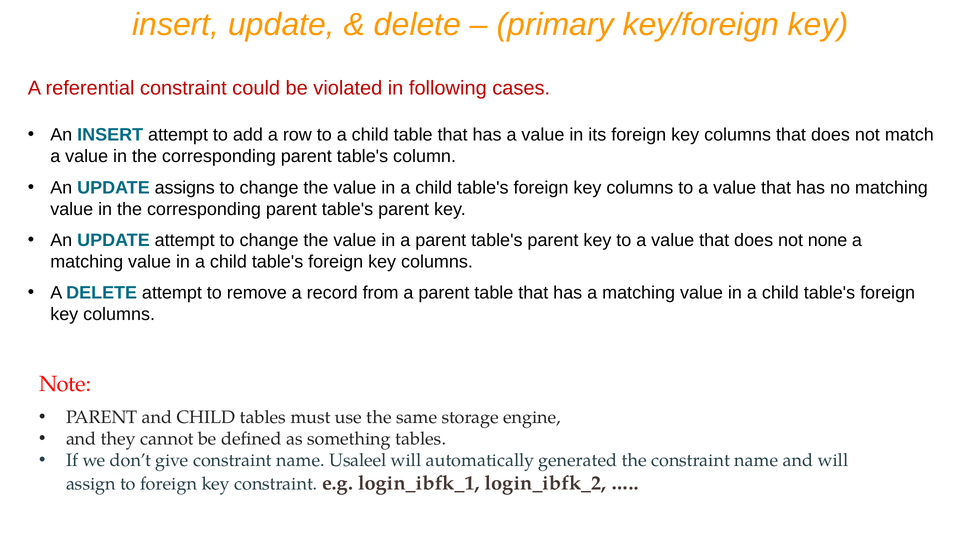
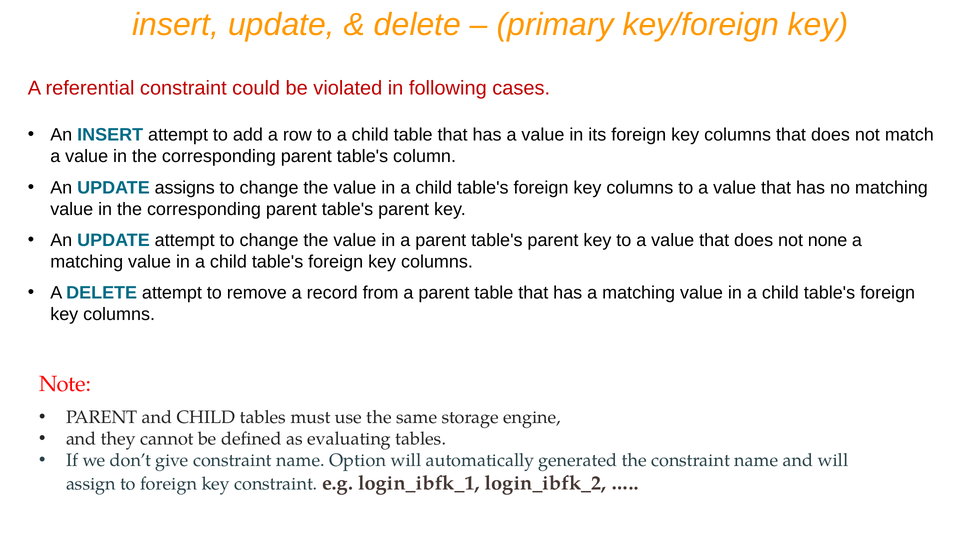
something: something -> evaluating
Usaleel: Usaleel -> Option
